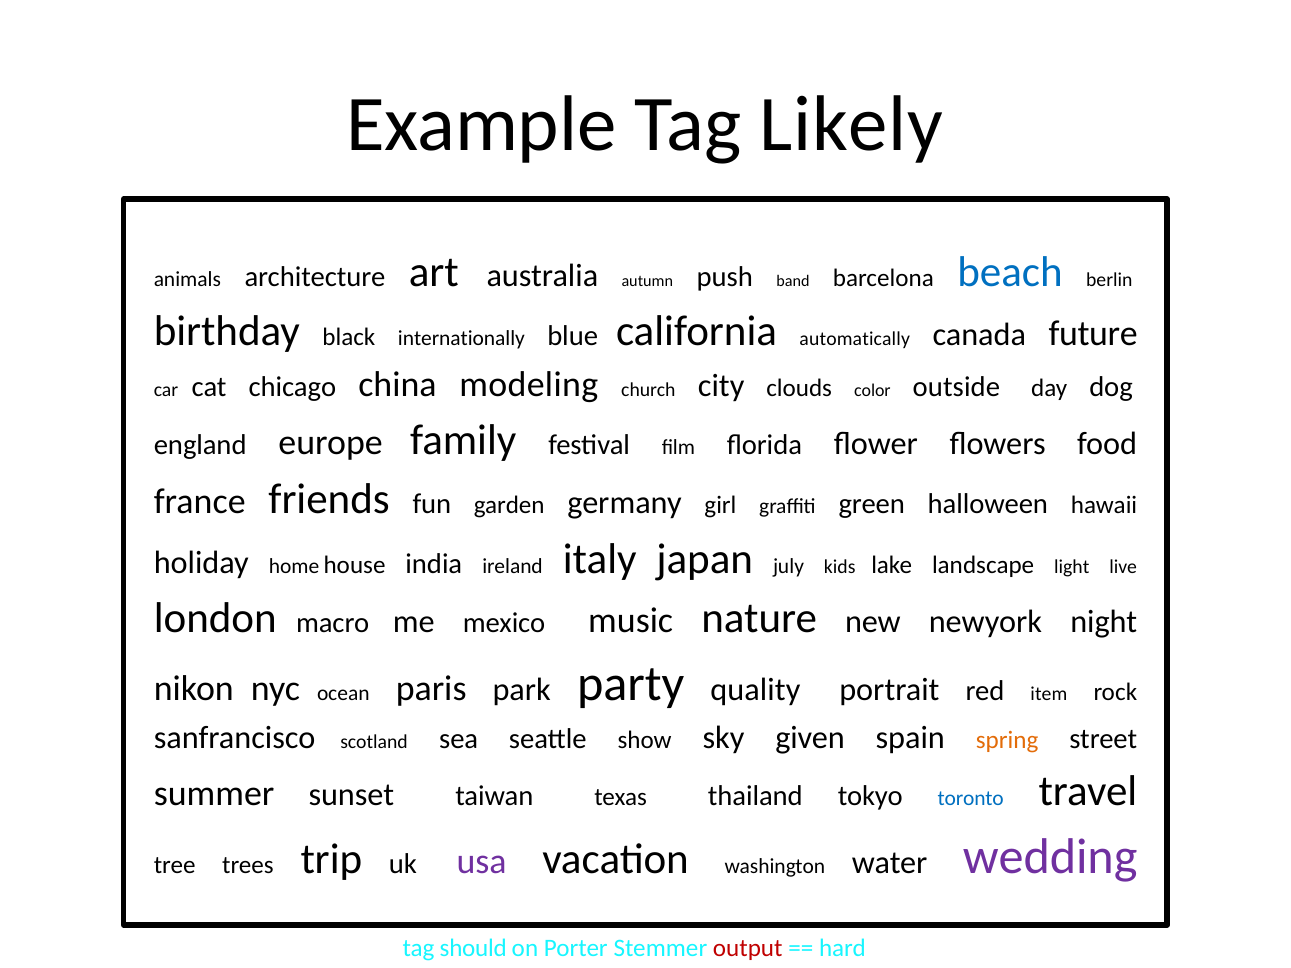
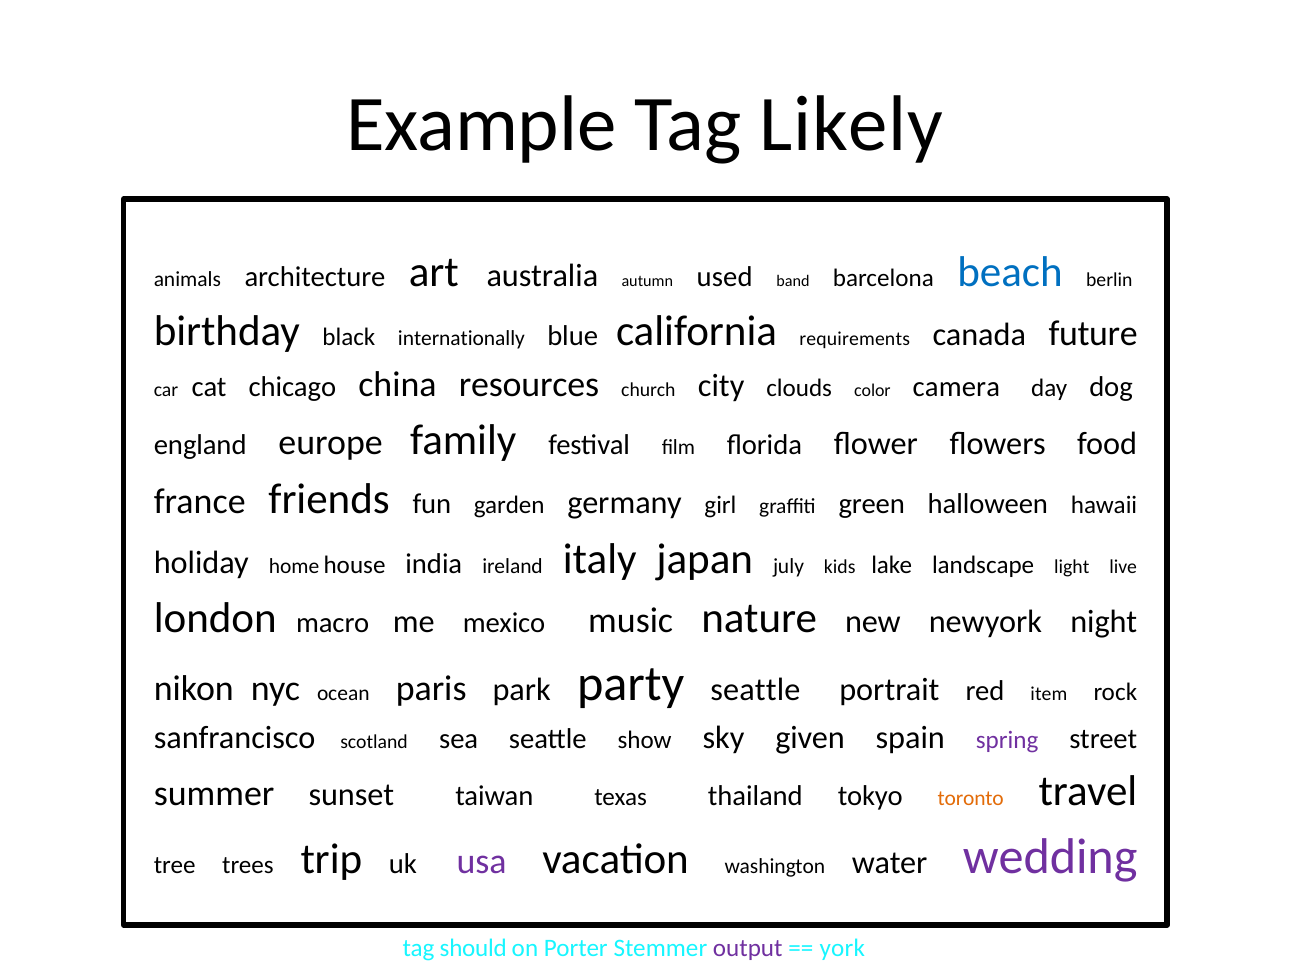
push: push -> used
automatically: automatically -> requirements
modeling: modeling -> resources
outside: outside -> camera
party quality: quality -> seattle
spring colour: orange -> purple
toronto colour: blue -> orange
output colour: red -> purple
hard: hard -> york
